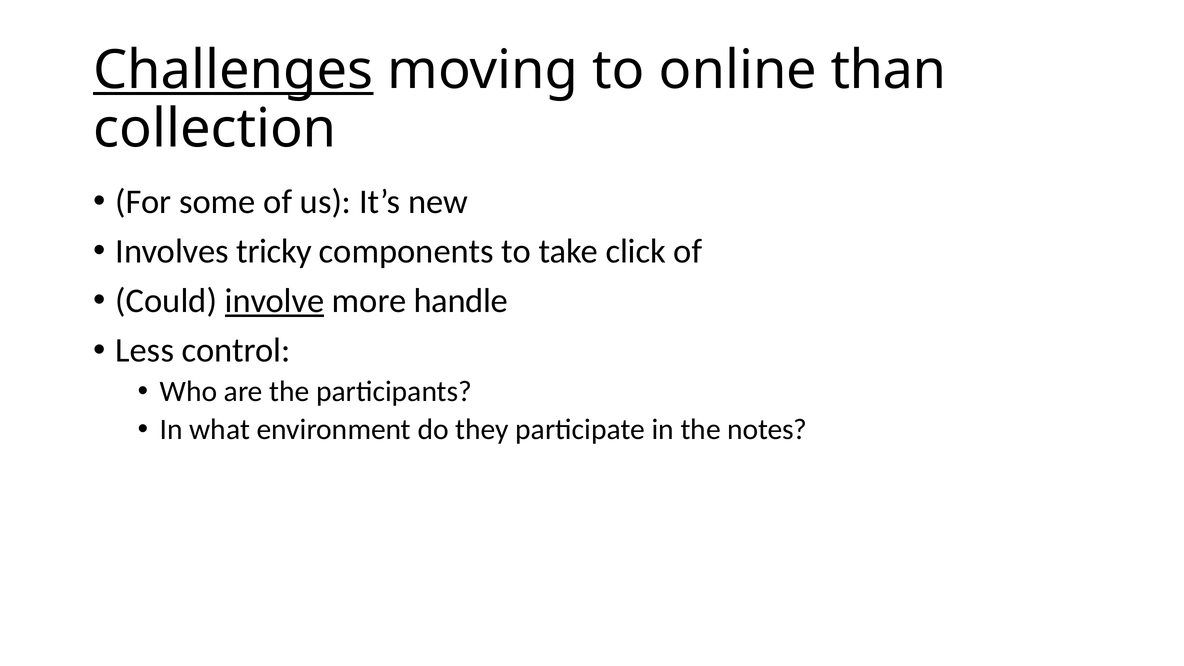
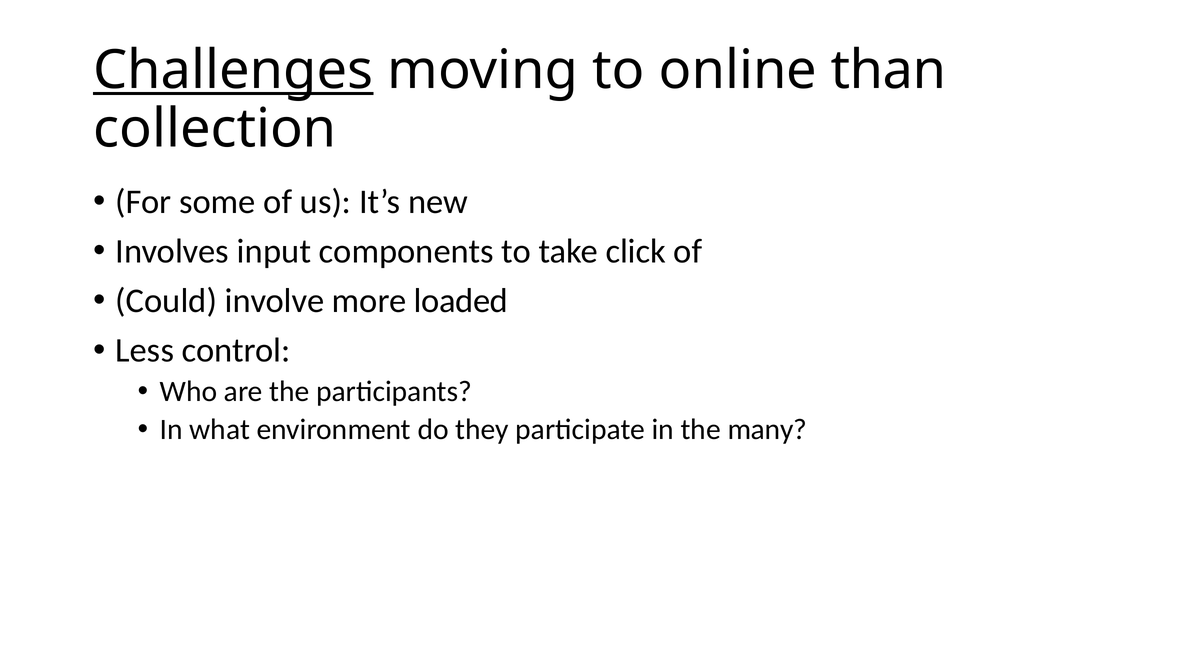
tricky: tricky -> input
involve underline: present -> none
handle: handle -> loaded
notes: notes -> many
